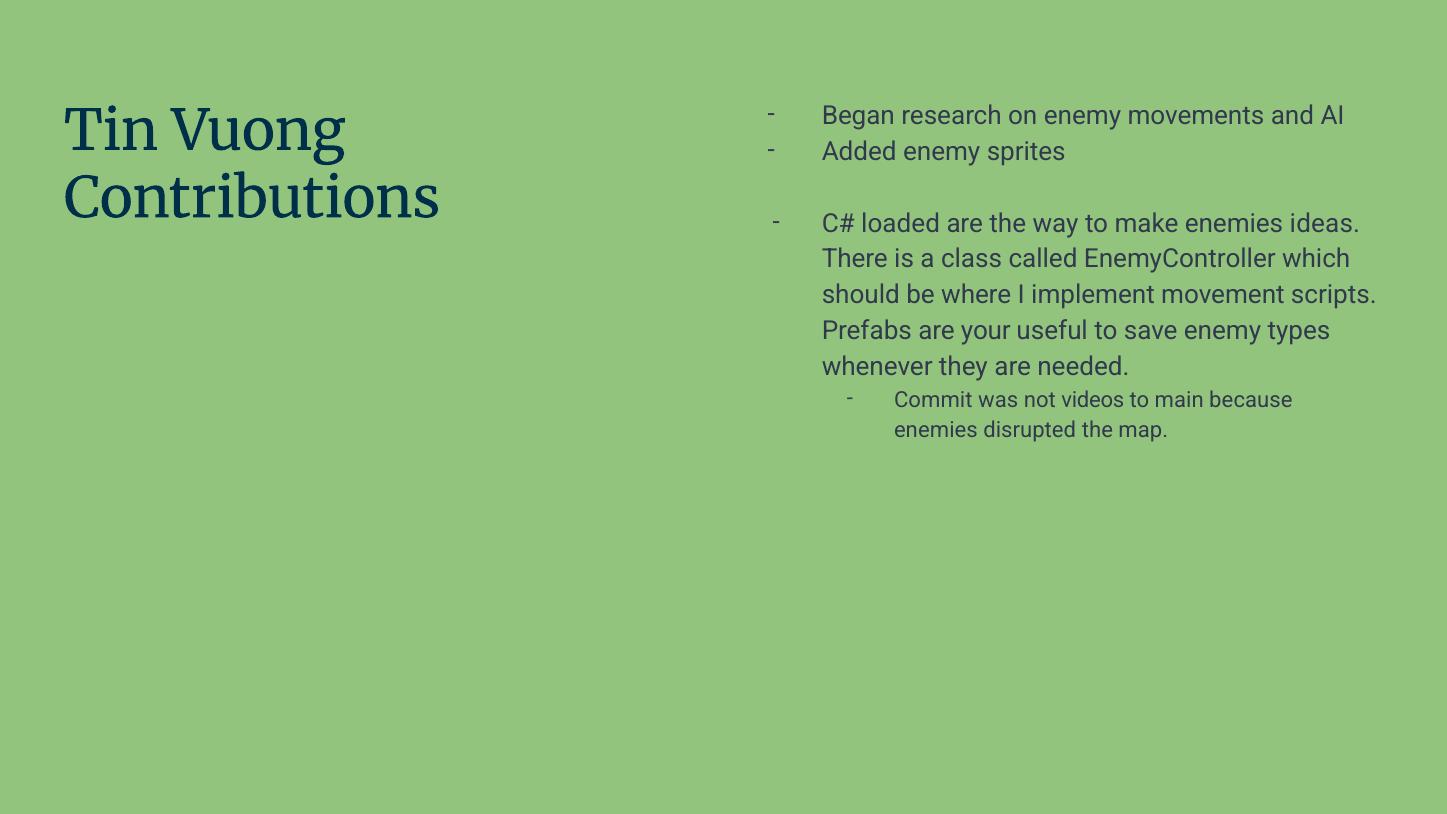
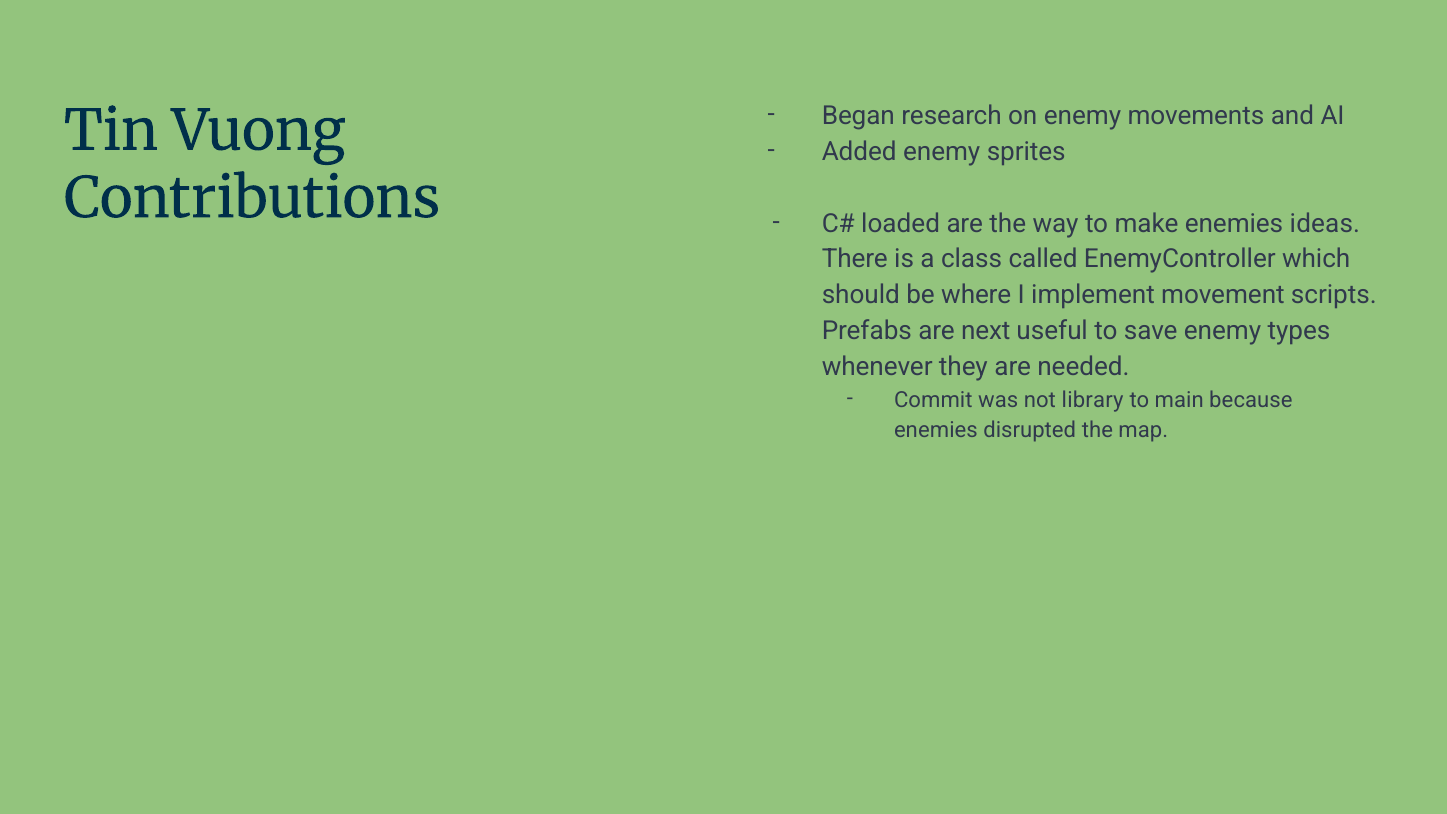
your: your -> next
videos: videos -> library
